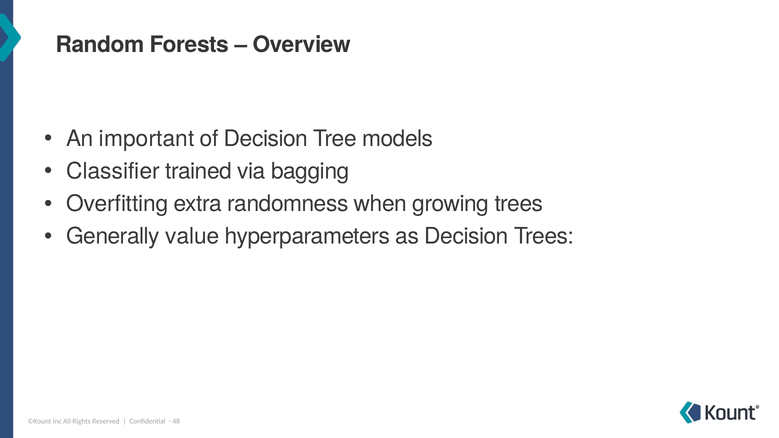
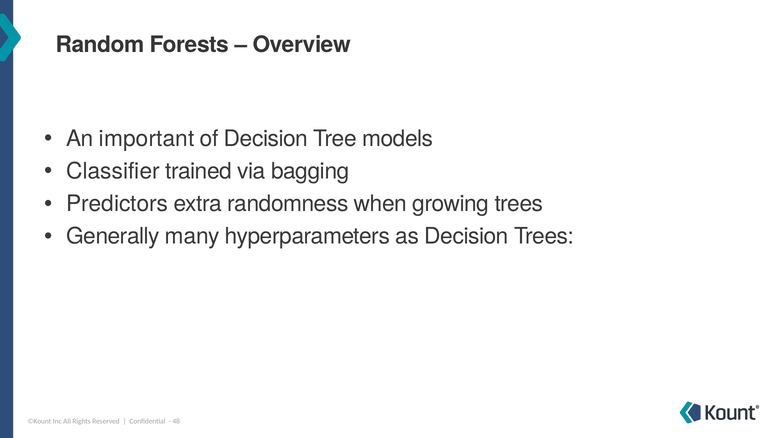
Overfitting: Overfitting -> Predictors
value: value -> many
